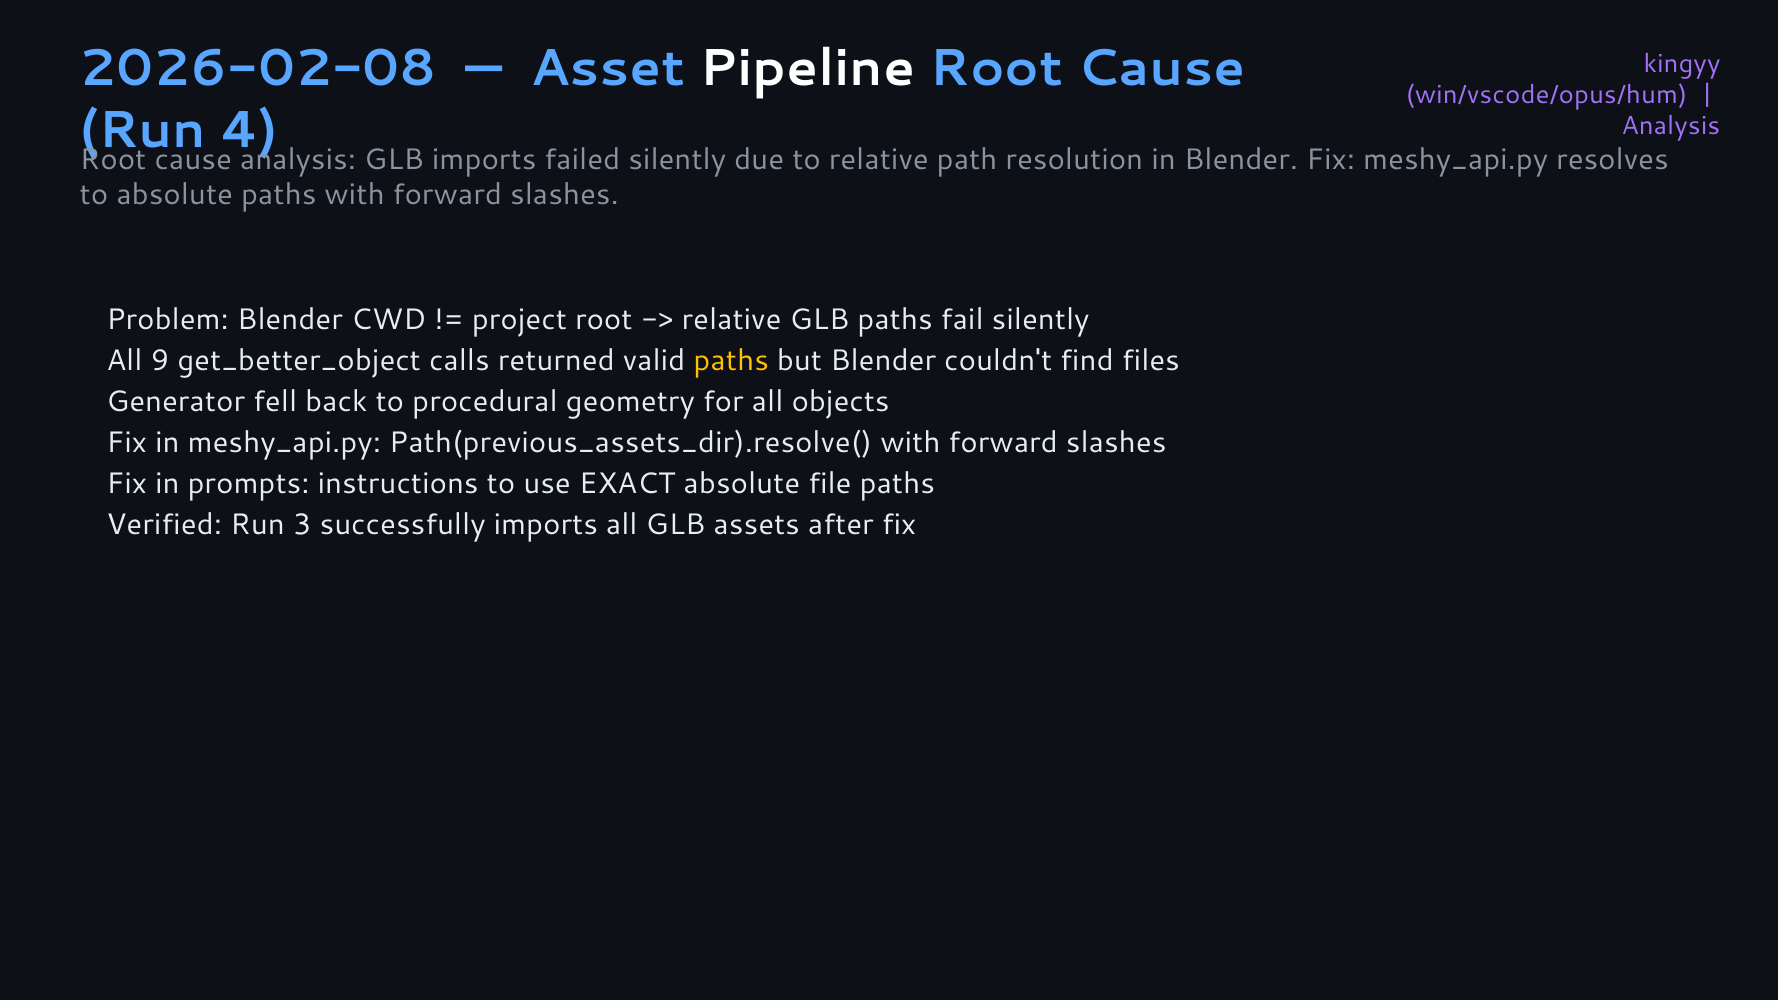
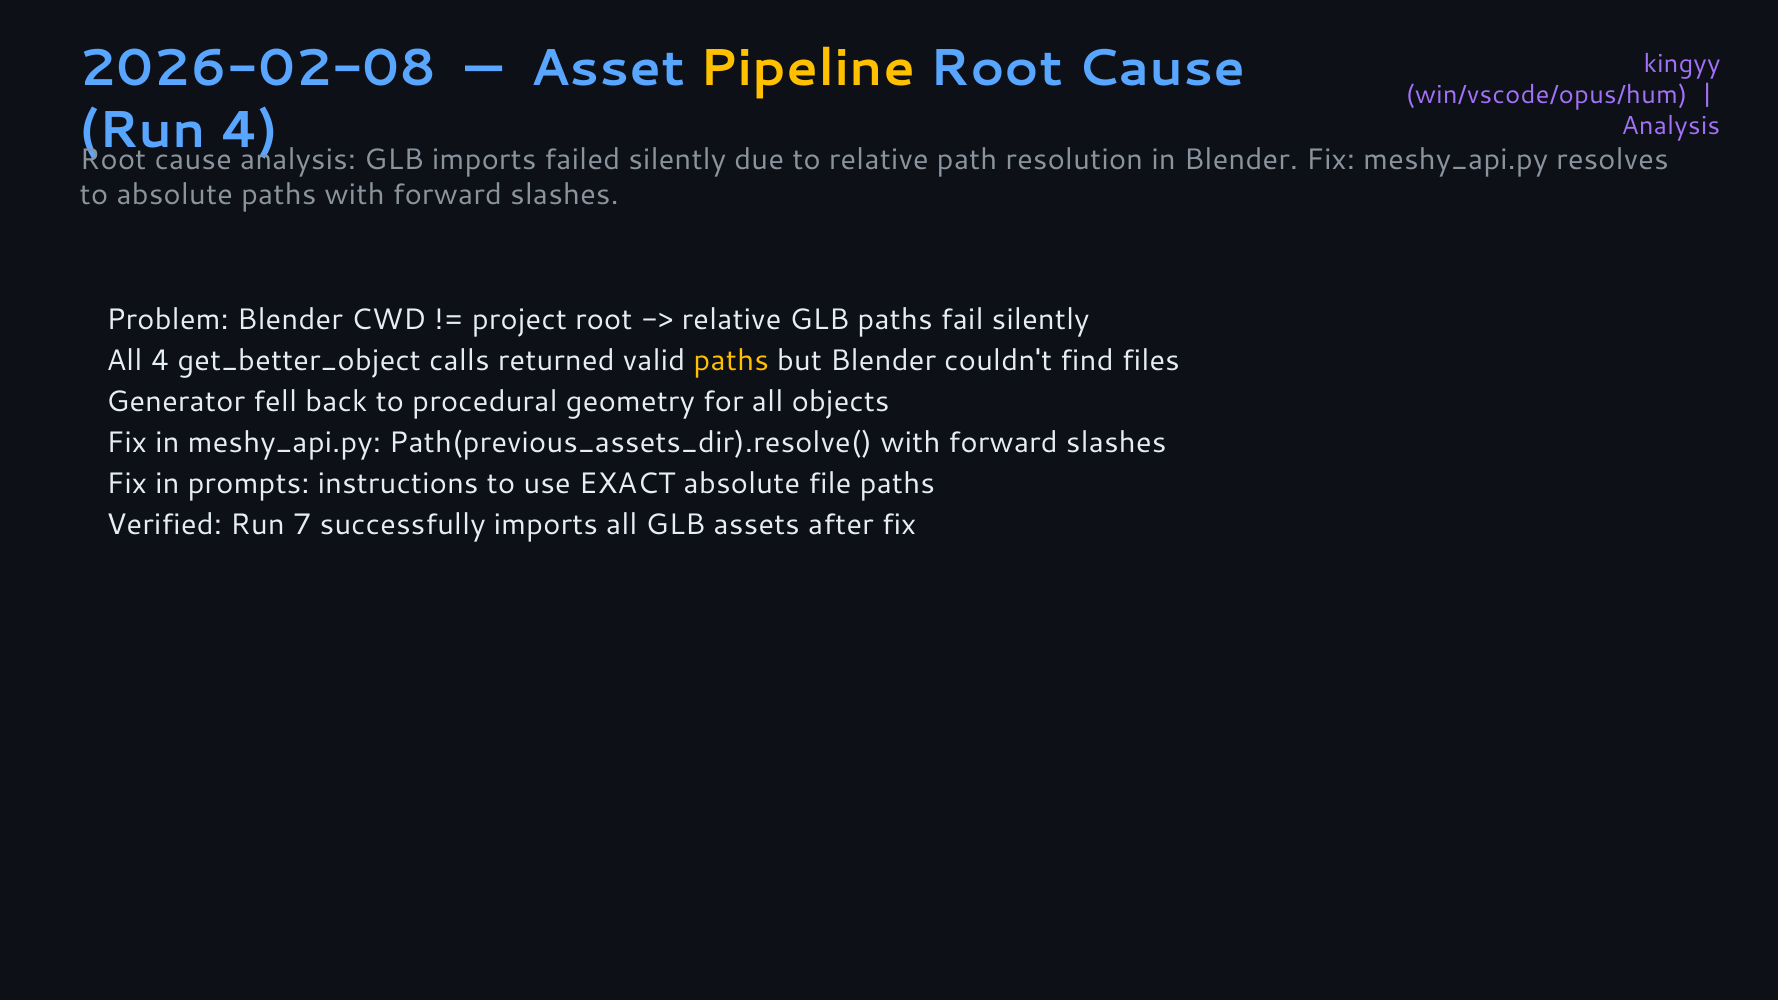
Pipeline colour: white -> yellow
All 9: 9 -> 4
3: 3 -> 7
